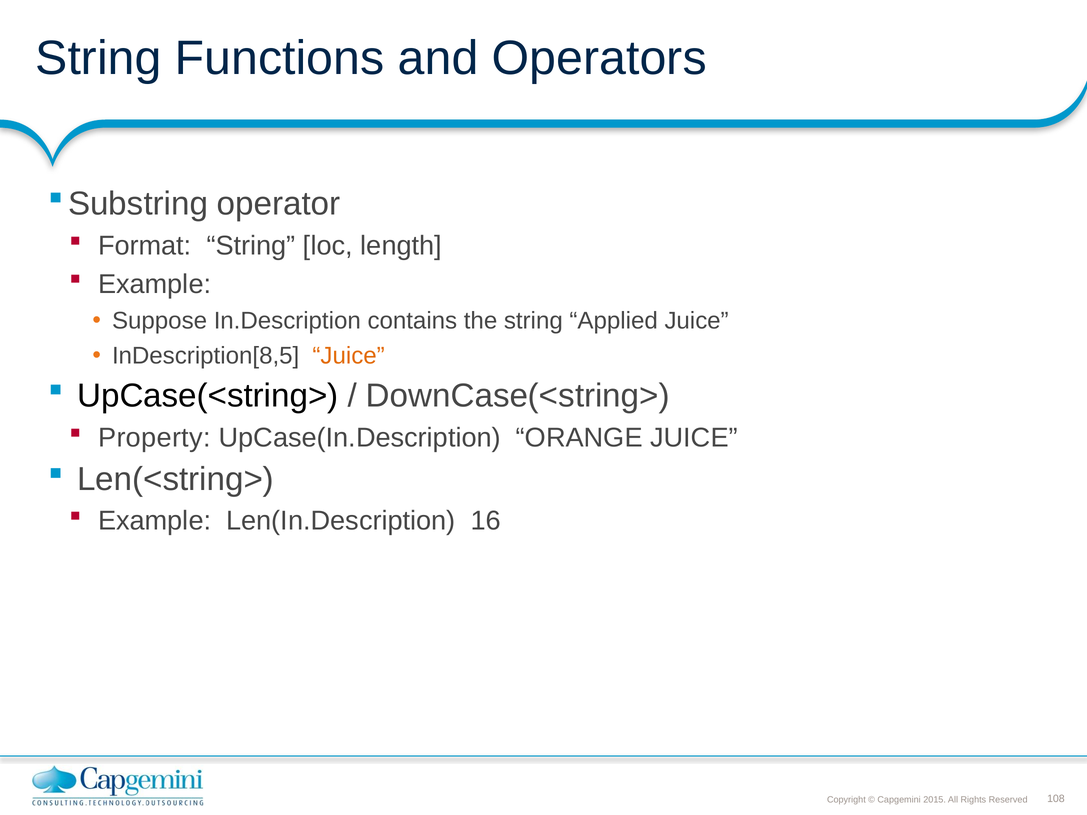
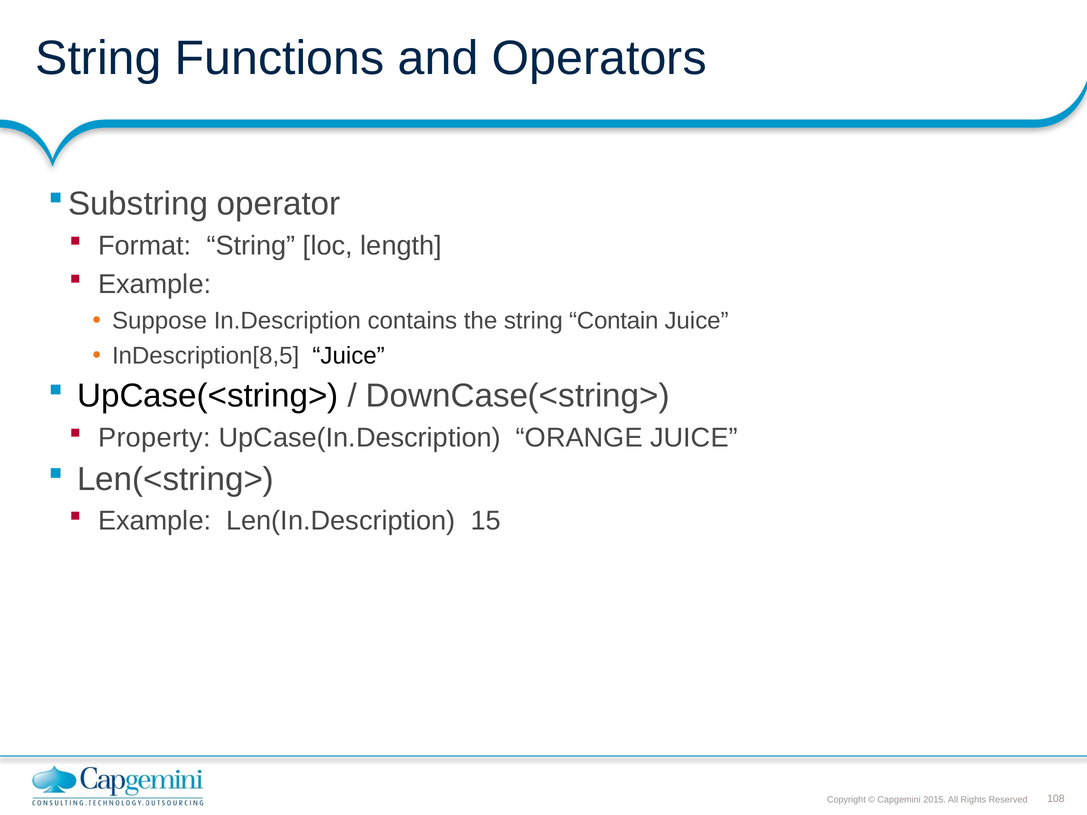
Applied: Applied -> Contain
Juice at (349, 356) colour: orange -> black
16: 16 -> 15
